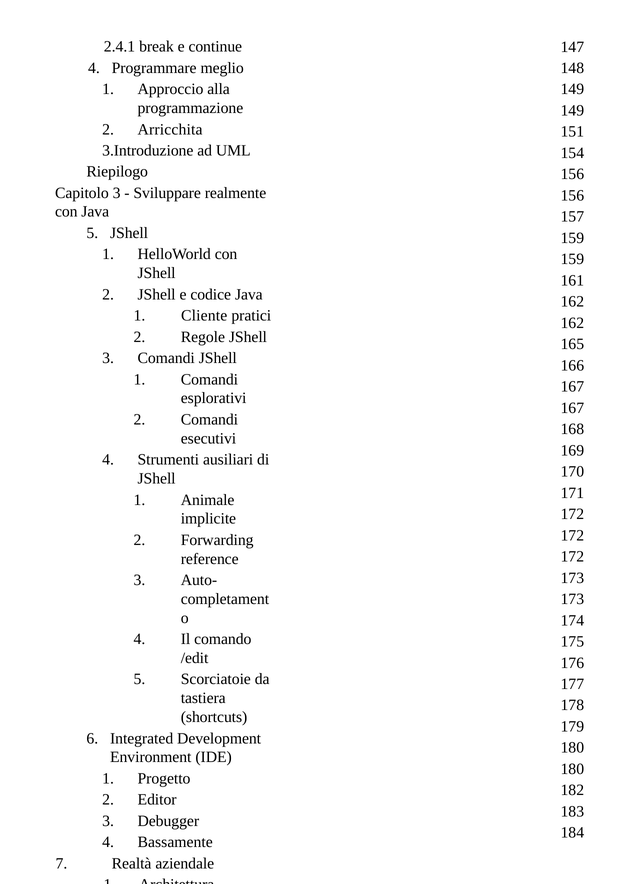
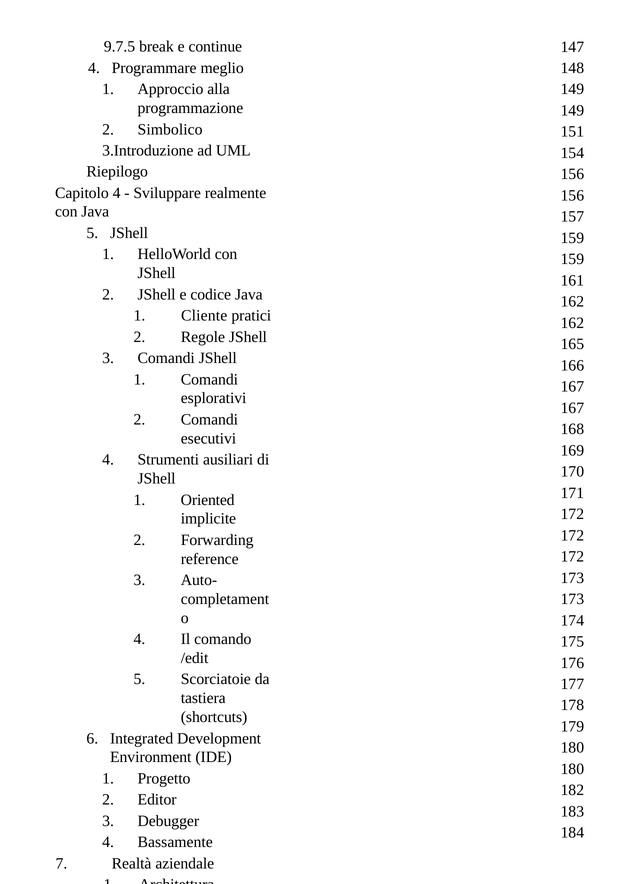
2.4.1: 2.4.1 -> 9.7.5
Arricchita: Arricchita -> Simbolico
Capitolo 3: 3 -> 4
Animale: Animale -> Oriented
